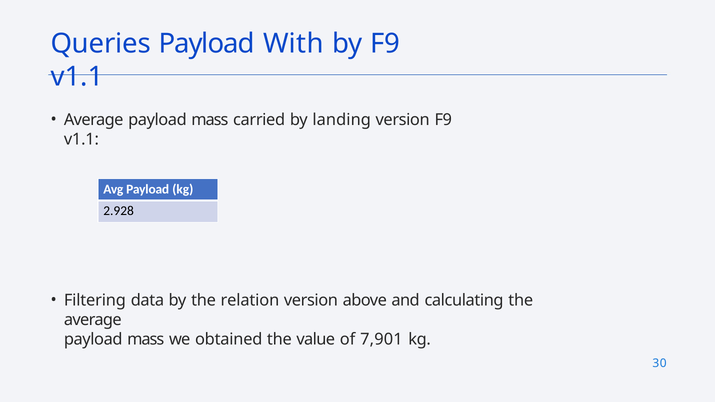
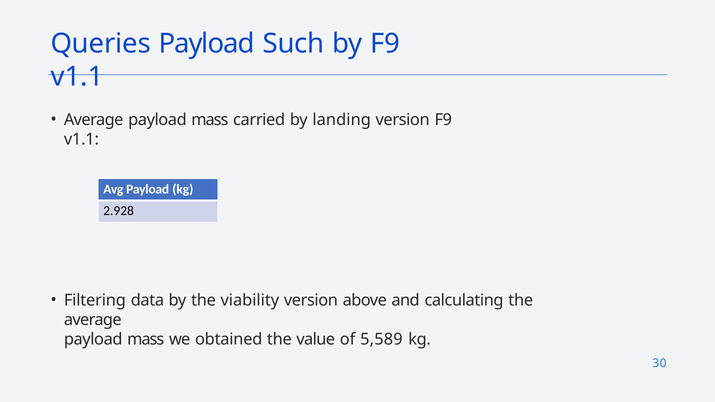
With: With -> Such
relation: relation -> viability
7,901: 7,901 -> 5,589
